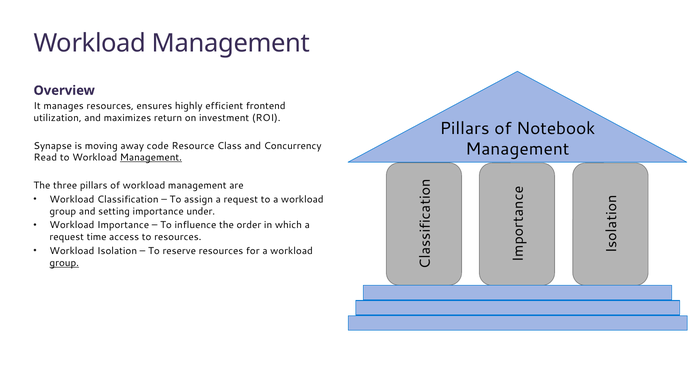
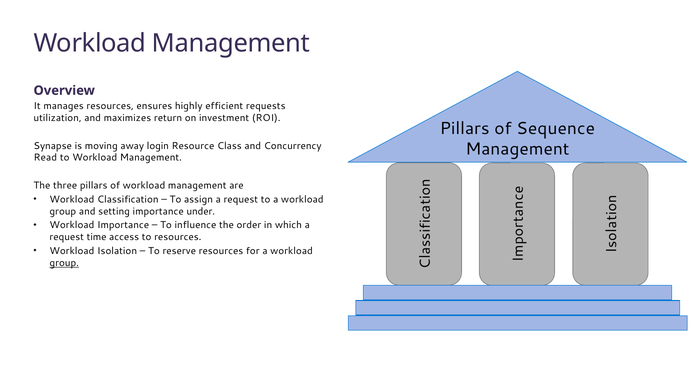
frontend: frontend -> requests
Notebook: Notebook -> Sequence
code: code -> login
Management at (151, 158) underline: present -> none
